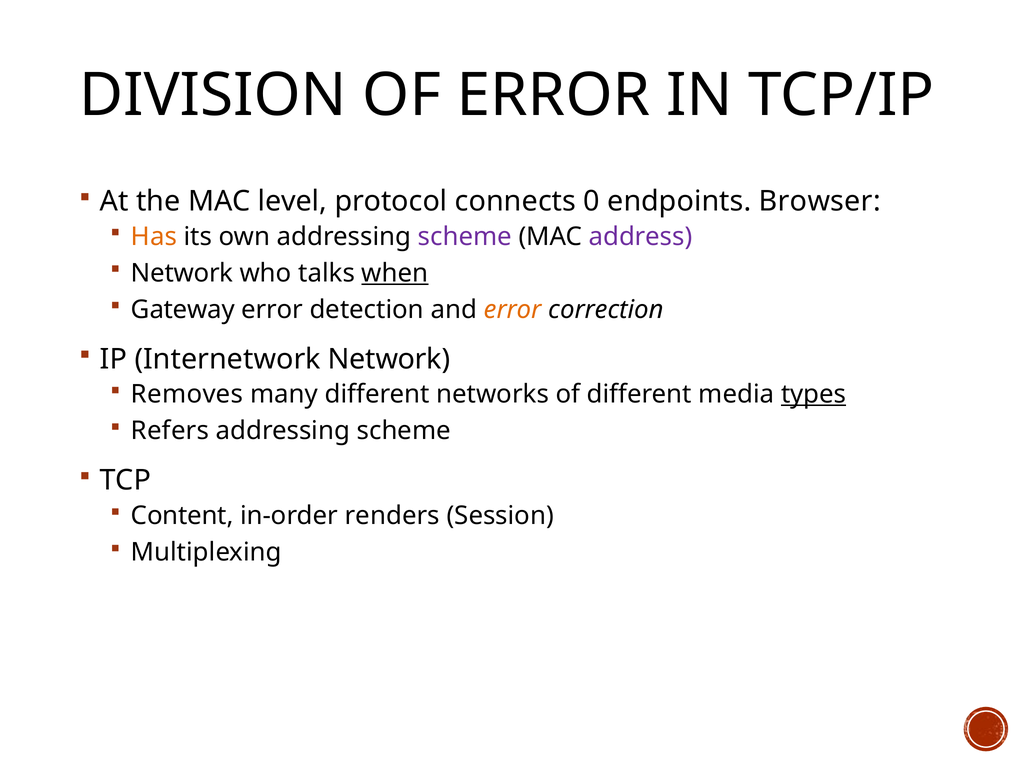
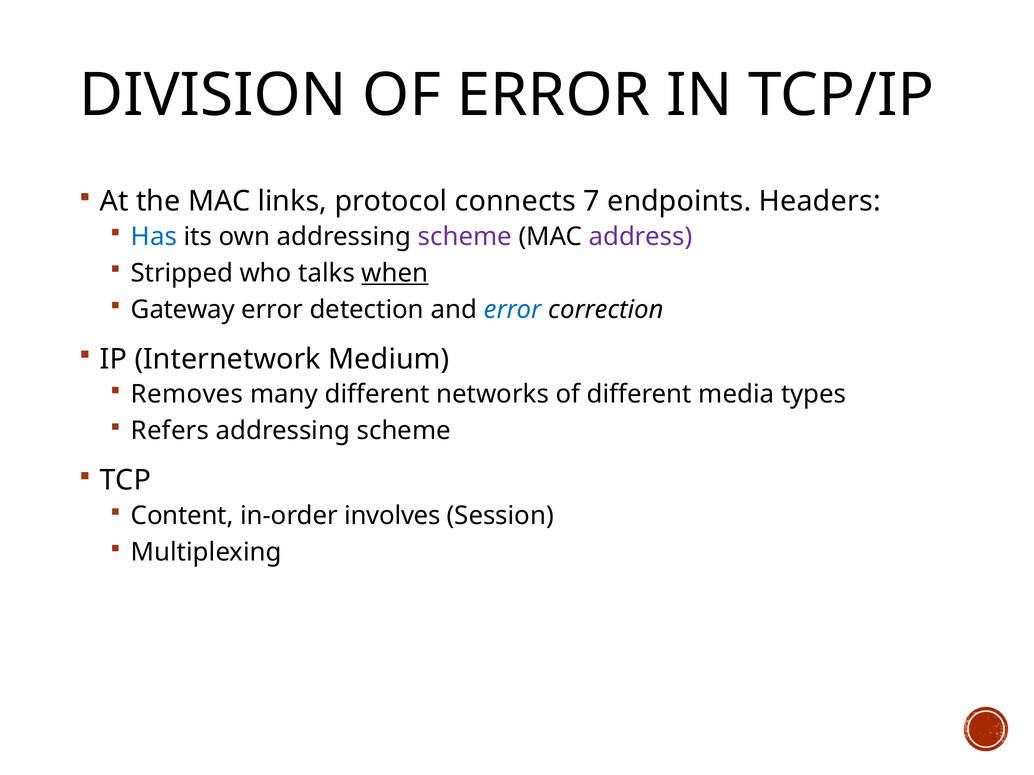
level: level -> links
0: 0 -> 7
Browser: Browser -> Headers
Has colour: orange -> blue
Network at (182, 273): Network -> Stripped
error at (513, 310) colour: orange -> blue
Internetwork Network: Network -> Medium
types underline: present -> none
renders: renders -> involves
